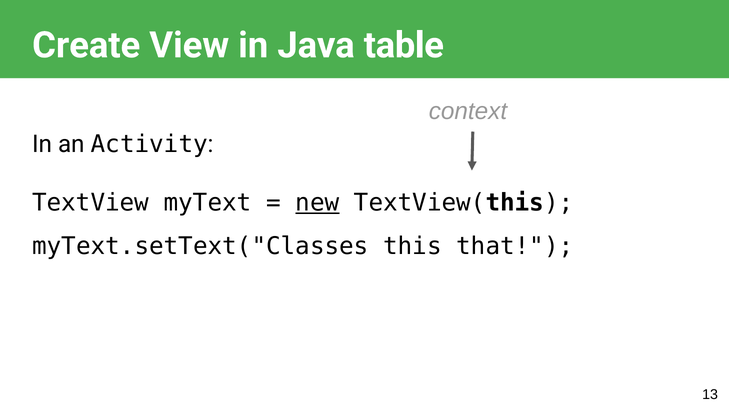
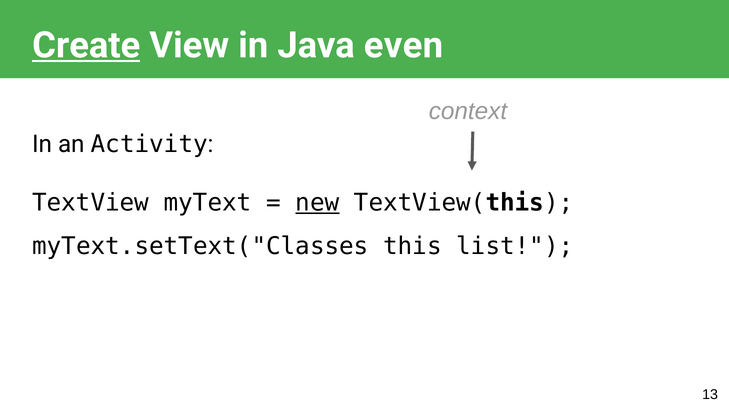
Create underline: none -> present
table: table -> even
that: that -> list
